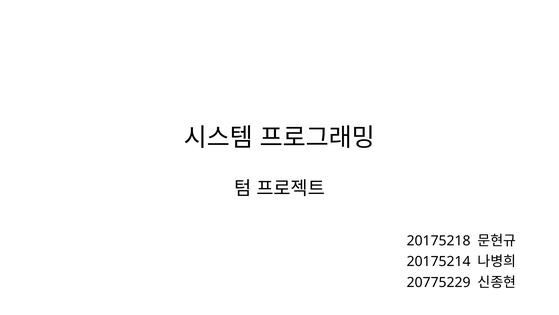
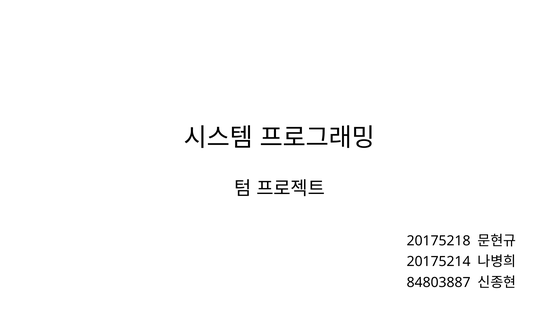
20775229: 20775229 -> 84803887
